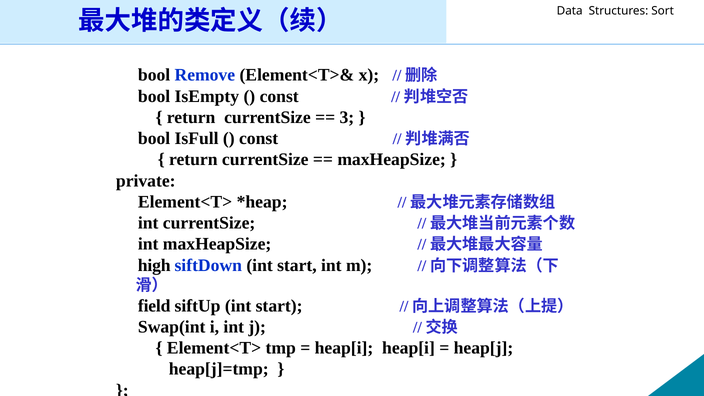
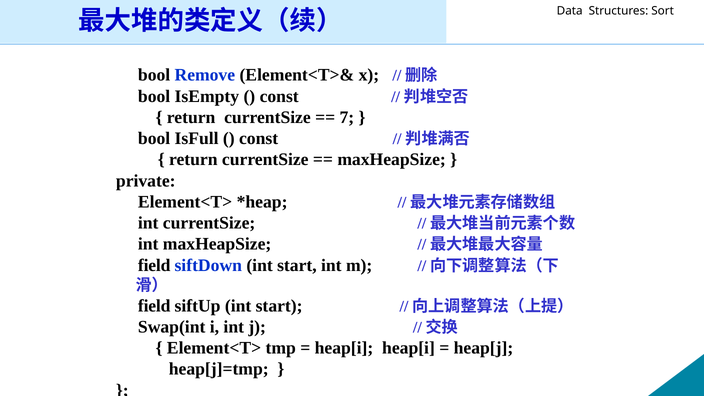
3: 3 -> 7
high at (154, 265): high -> field
